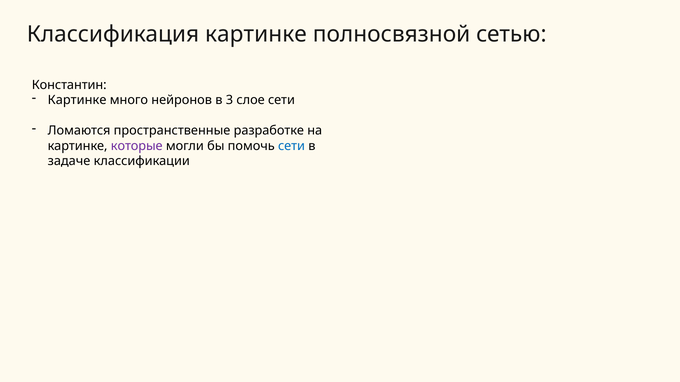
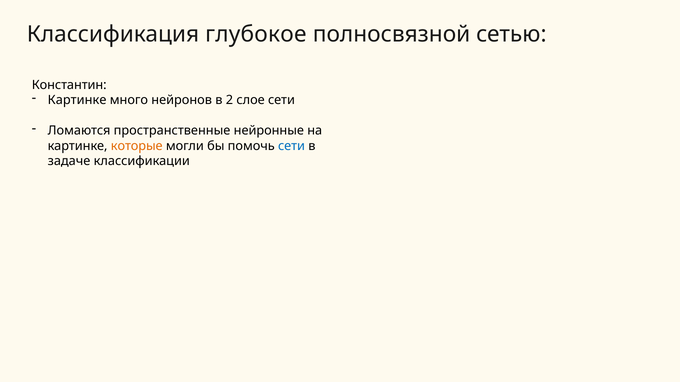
Классификация картинке: картинке -> глубокое
3: 3 -> 2
разработке: разработке -> нейронные
которые colour: purple -> orange
